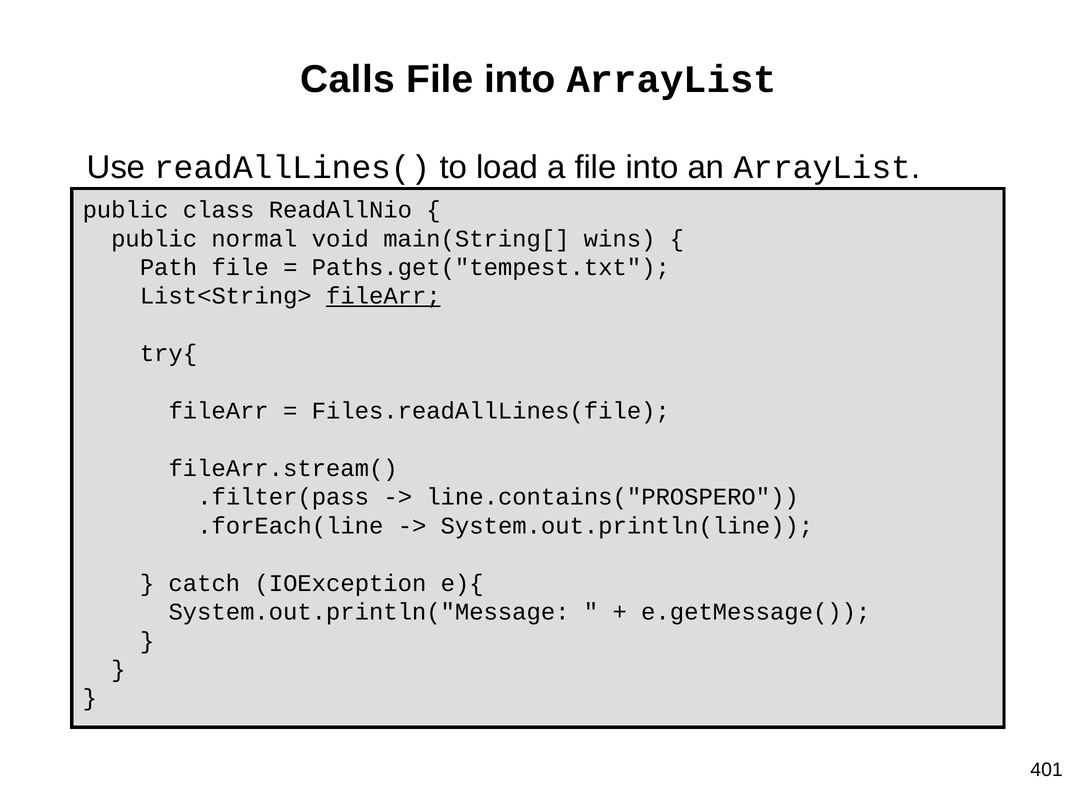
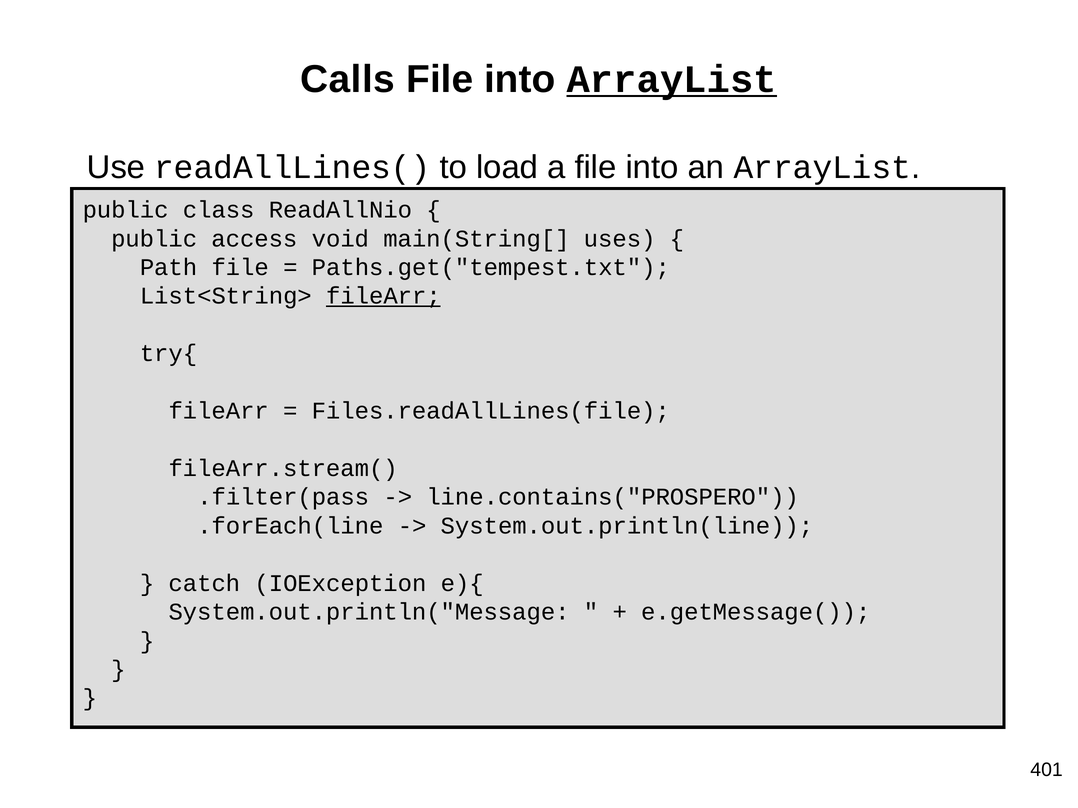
ArrayList at (672, 79) underline: none -> present
normal: normal -> access
wins: wins -> uses
